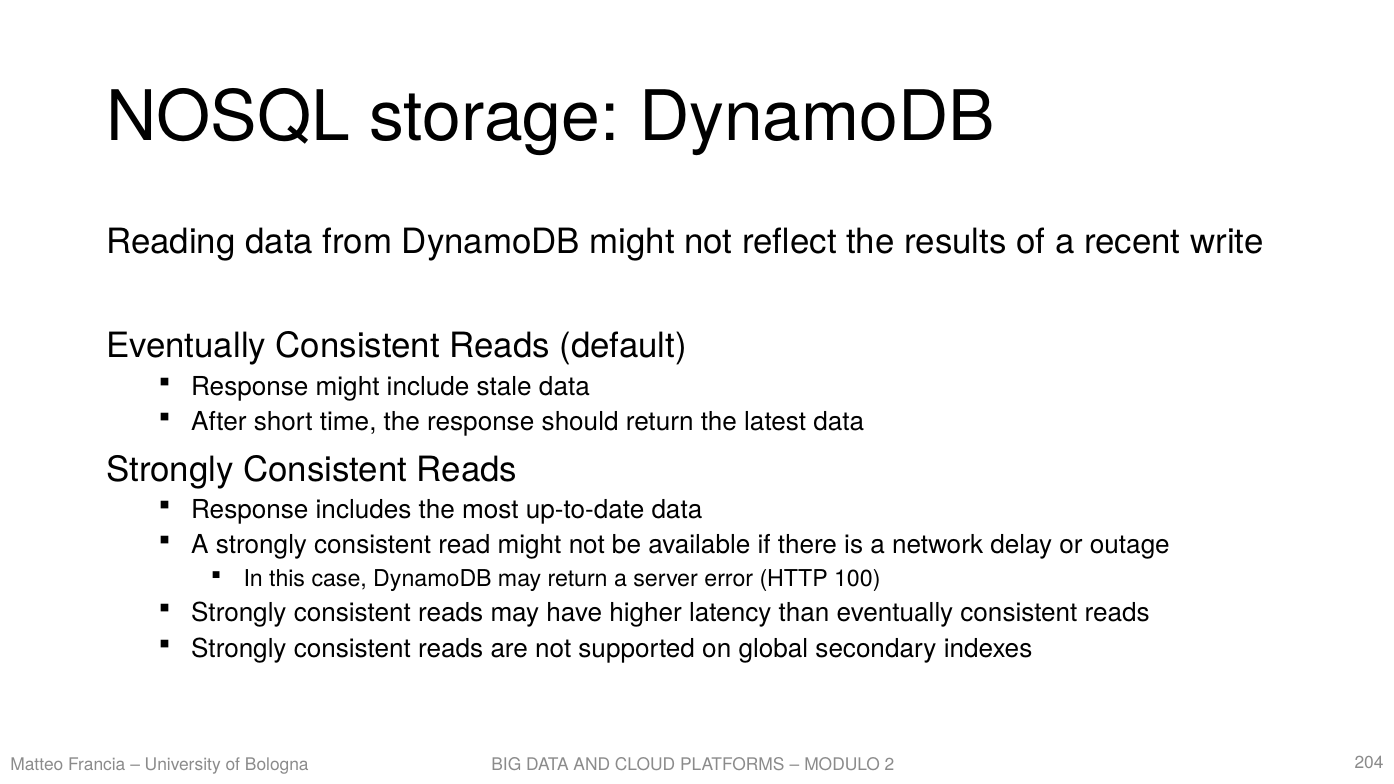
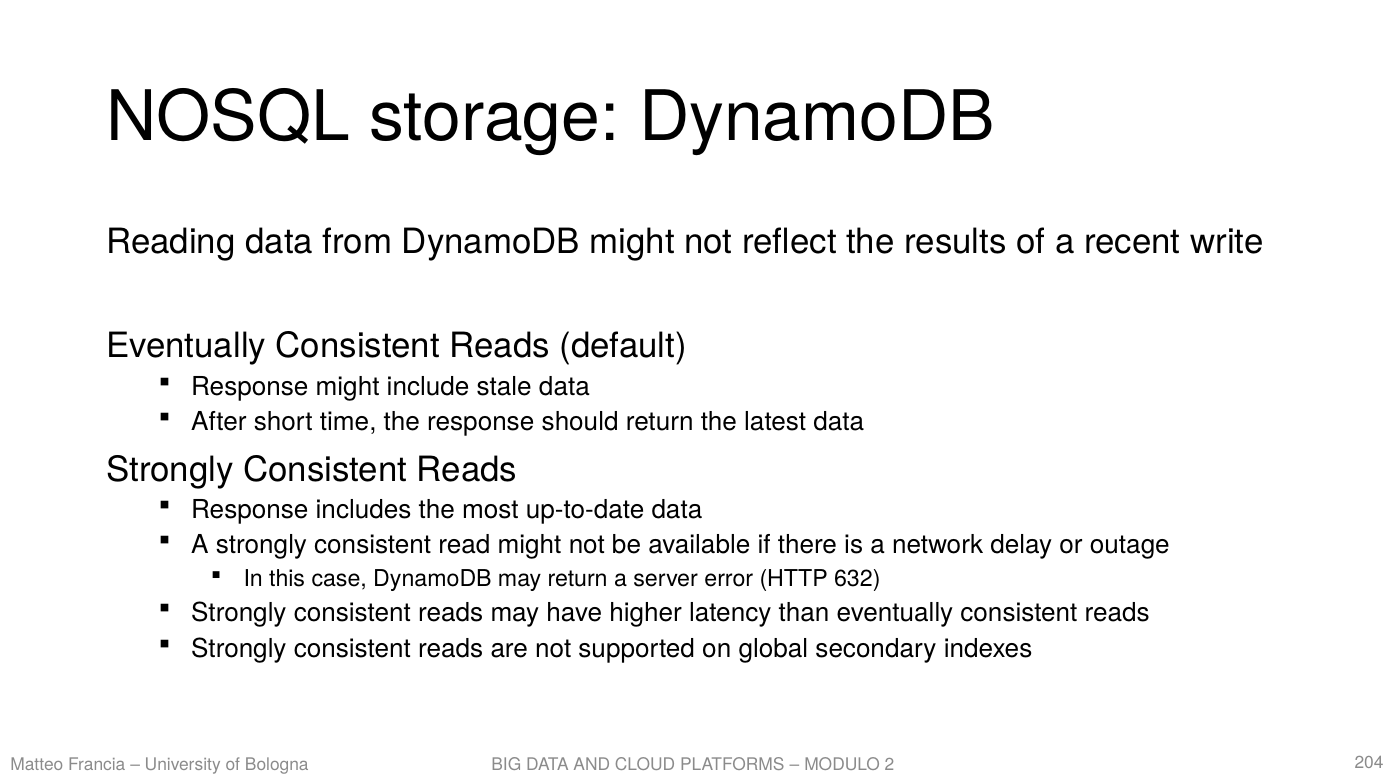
100: 100 -> 632
